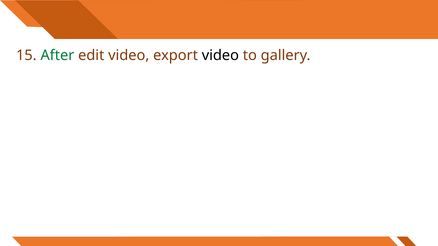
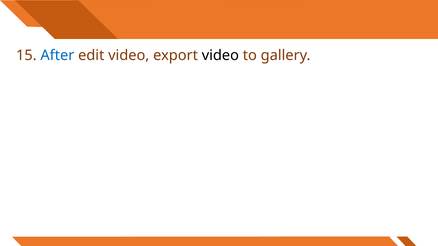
After colour: green -> blue
